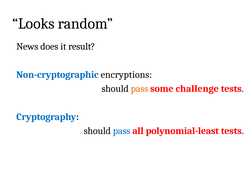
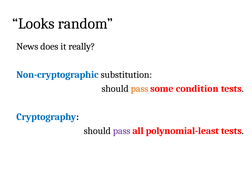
result: result -> really
encryptions: encryptions -> substitution
challenge: challenge -> condition
pass at (122, 131) colour: blue -> purple
